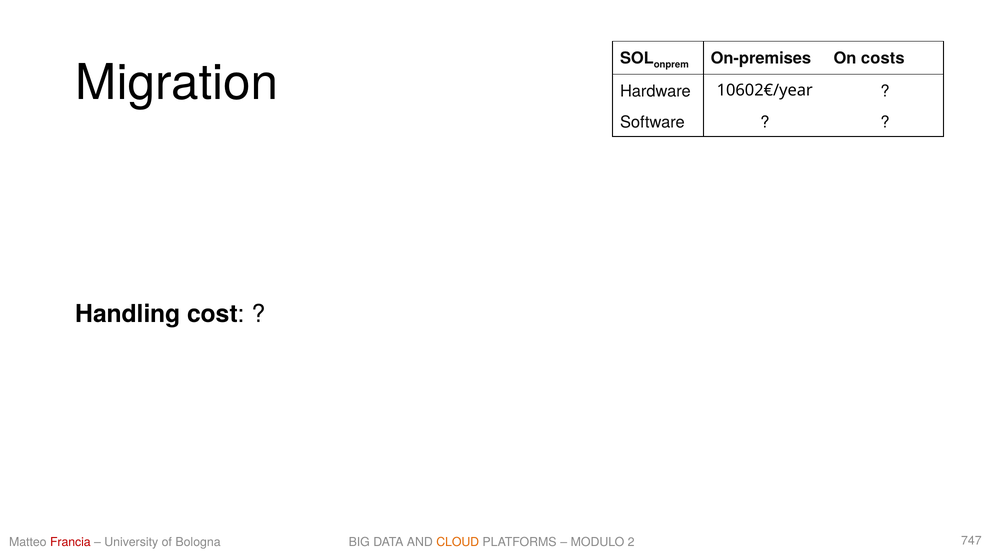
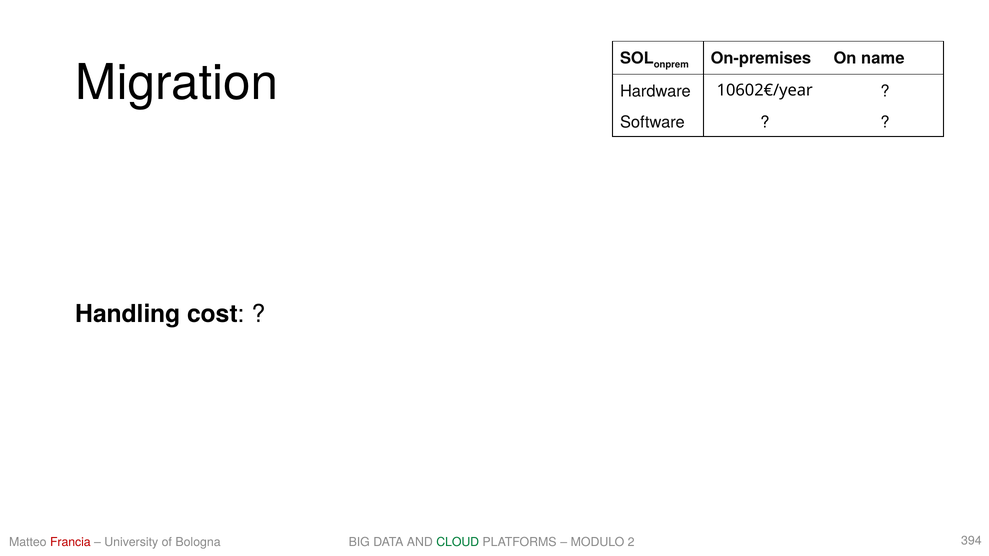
costs: costs -> name
CLOUD colour: orange -> green
747: 747 -> 394
